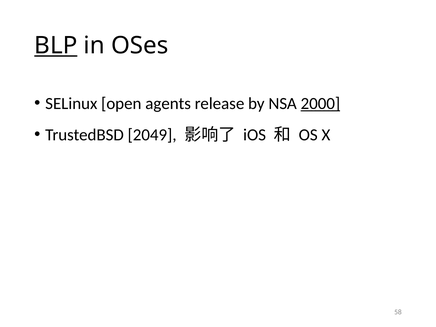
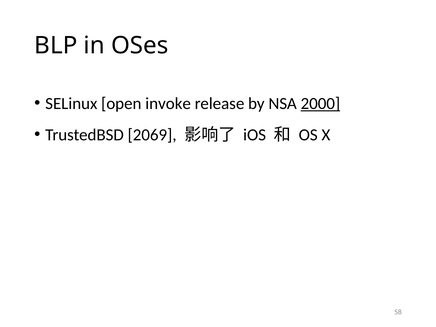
BLP underline: present -> none
agents: agents -> invoke
2049: 2049 -> 2069
